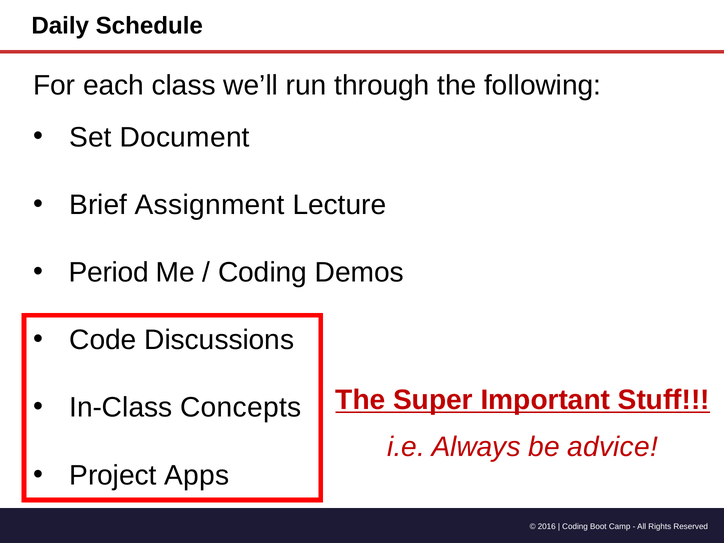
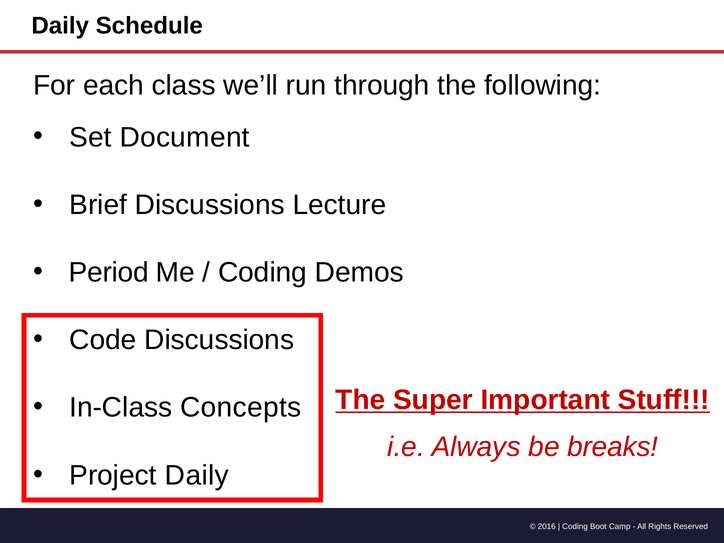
Brief Assignment: Assignment -> Discussions
advice: advice -> breaks
Project Apps: Apps -> Daily
